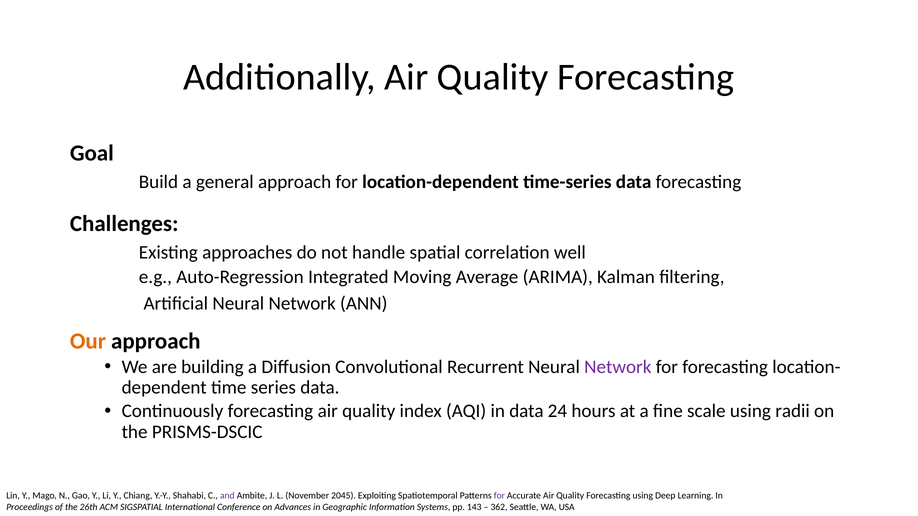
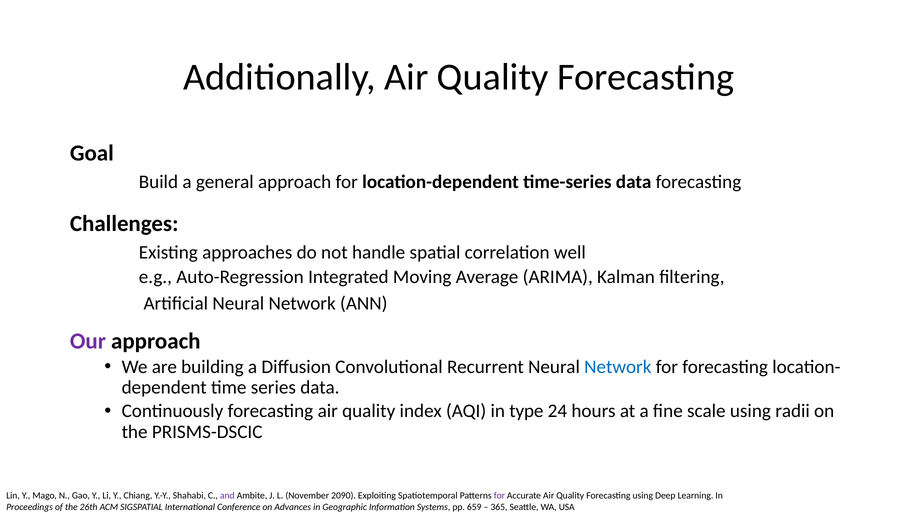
Our colour: orange -> purple
Network at (618, 367) colour: purple -> blue
in data: data -> type
2045: 2045 -> 2090
143: 143 -> 659
362: 362 -> 365
